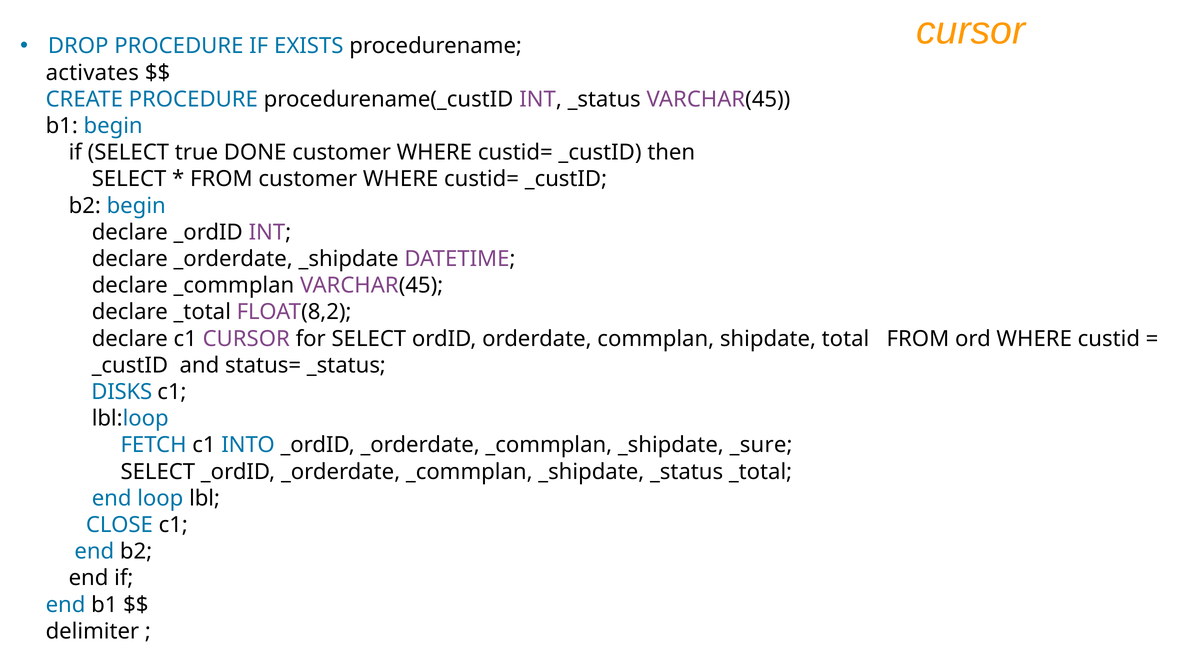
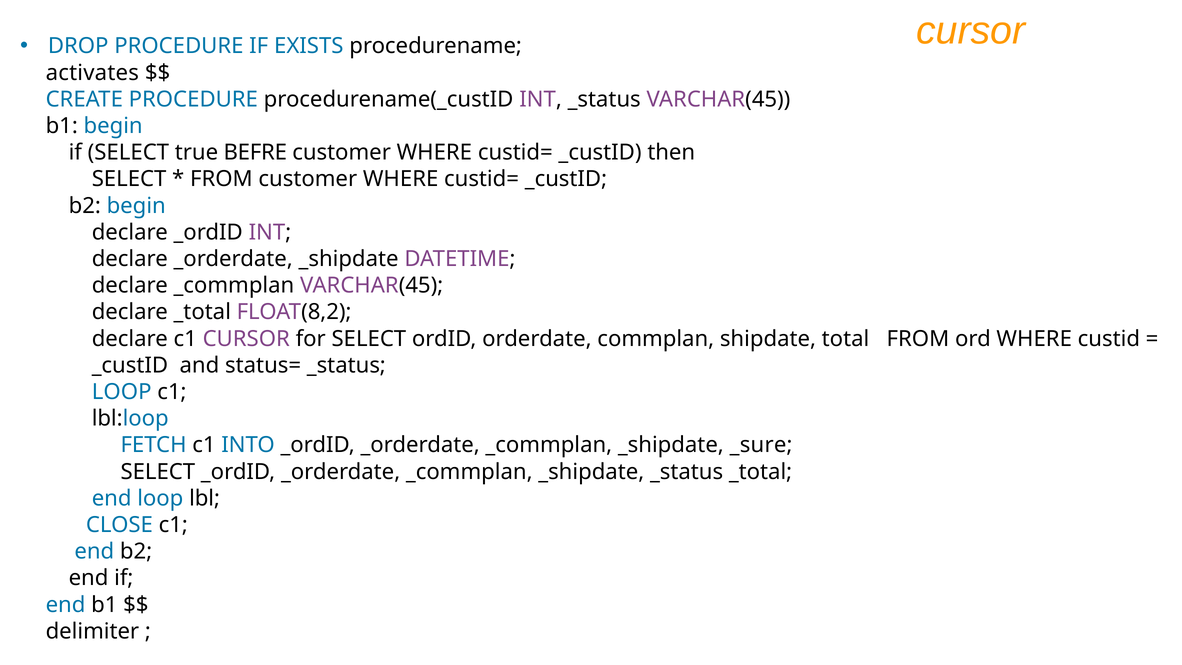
DONE: DONE -> BEFRE
DISKS at (122, 392): DISKS -> LOOP
